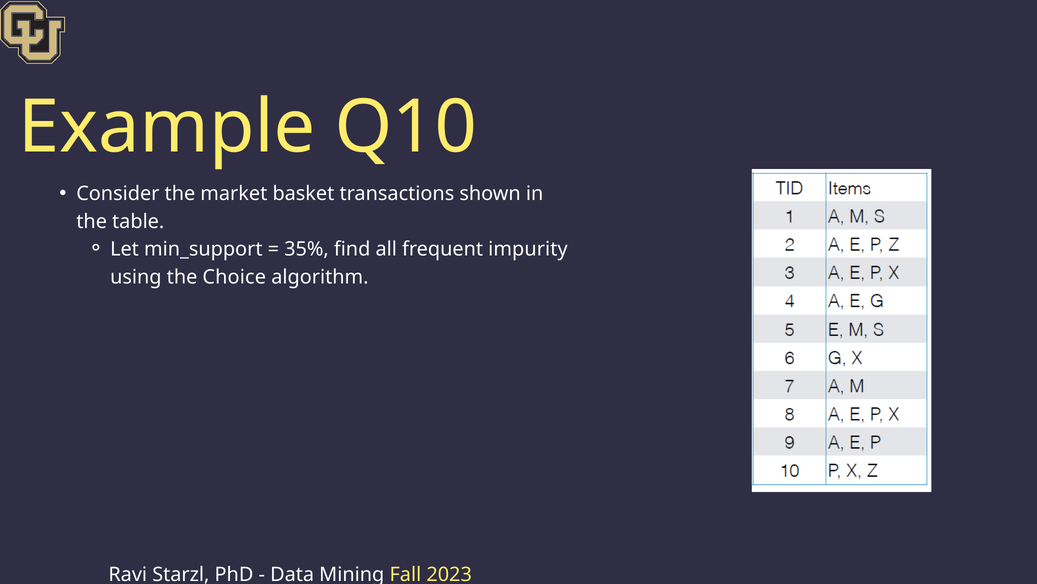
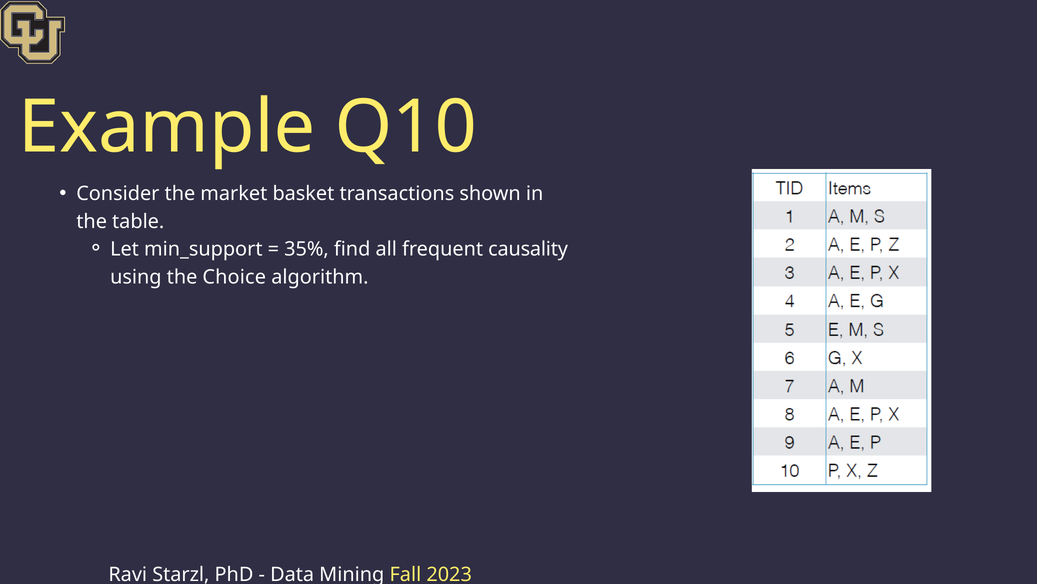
impurity: impurity -> causality
